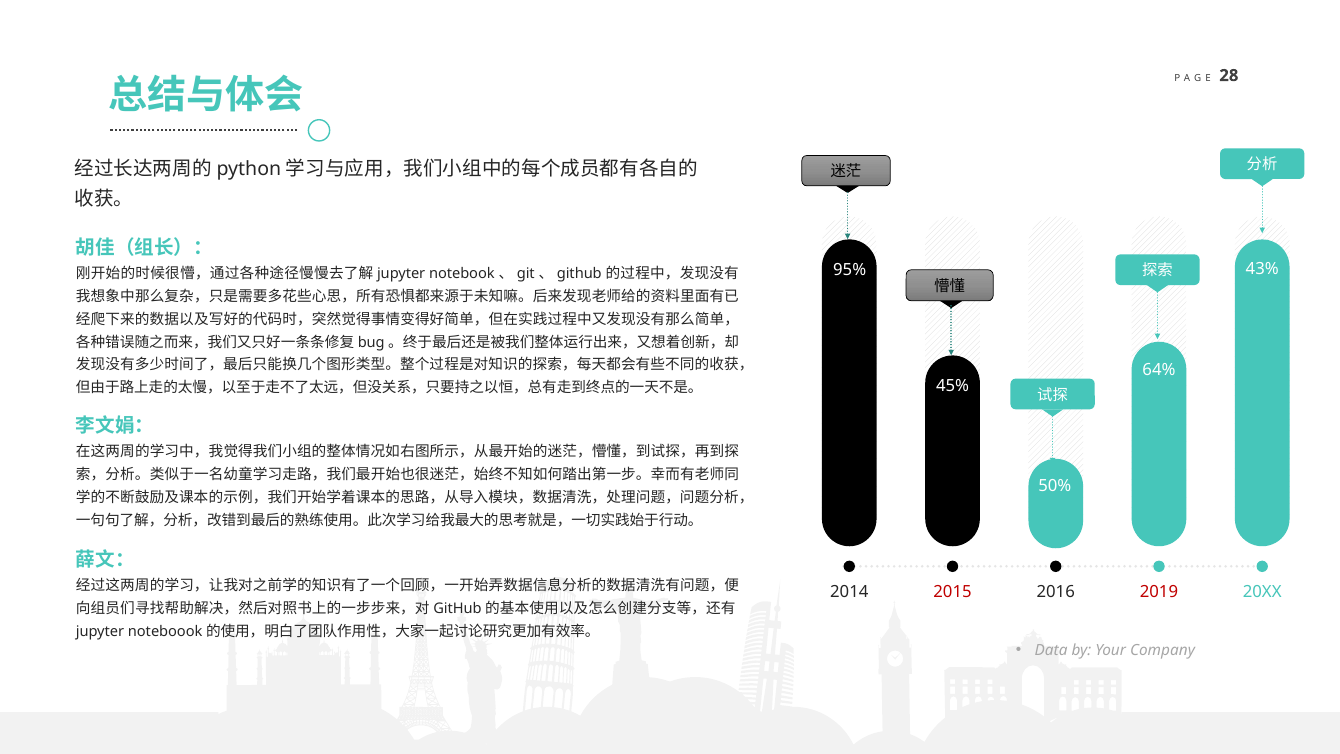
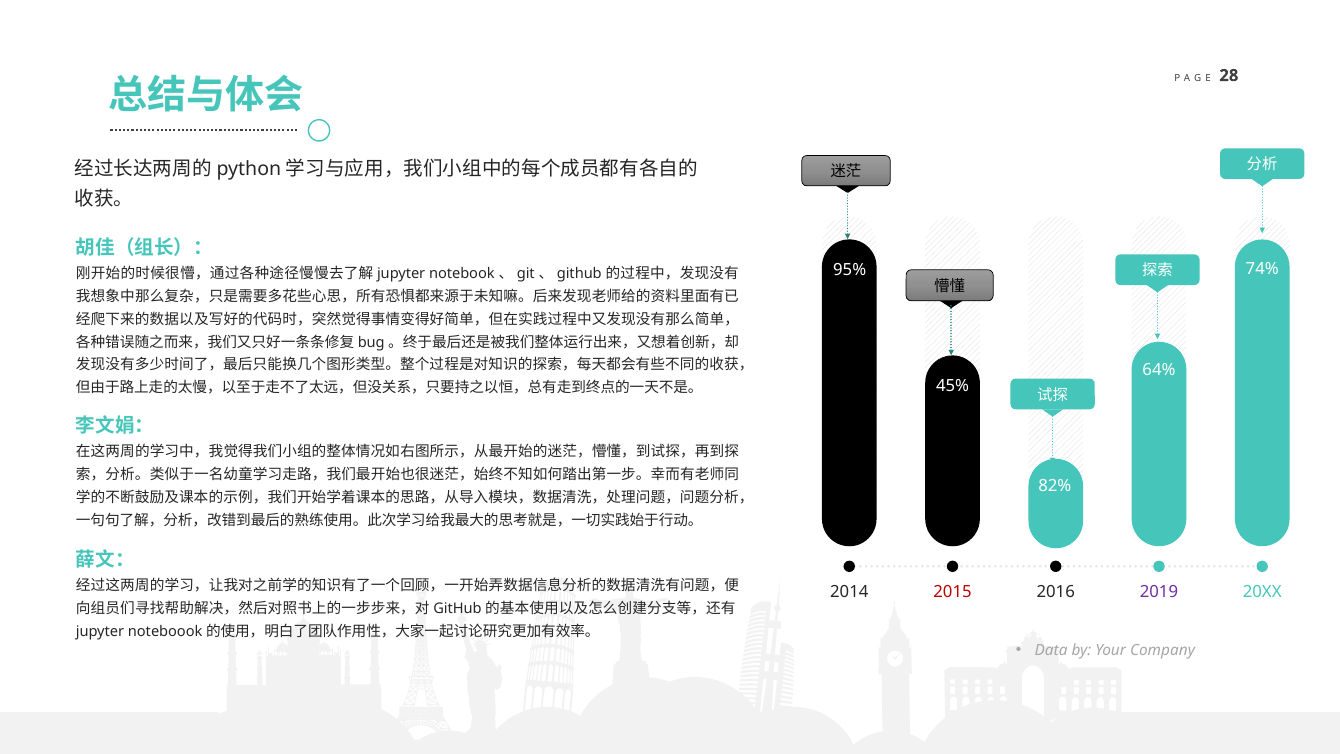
43%: 43% -> 74%
50%: 50% -> 82%
2019 colour: red -> purple
